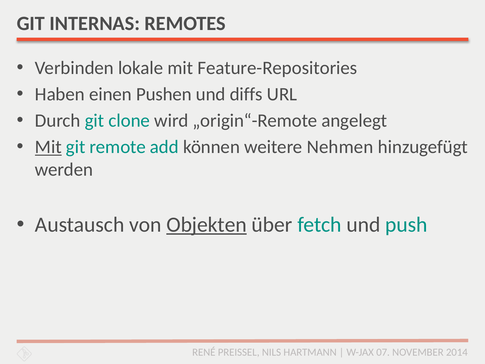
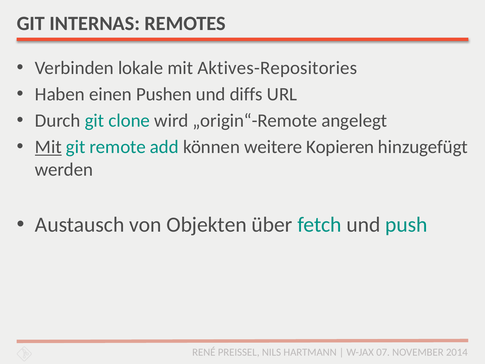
Feature-Repositories: Feature-Repositories -> Aktives-Repositories
Nehmen: Nehmen -> Kopieren
Objekten underline: present -> none
